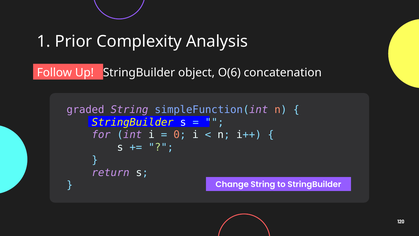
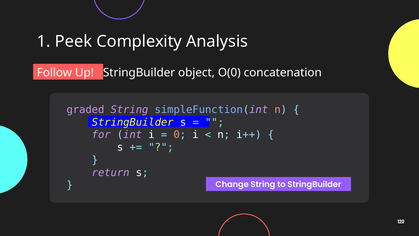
Prior: Prior -> Peek
O(6: O(6 -> O(0
